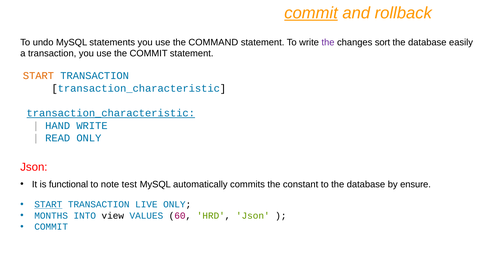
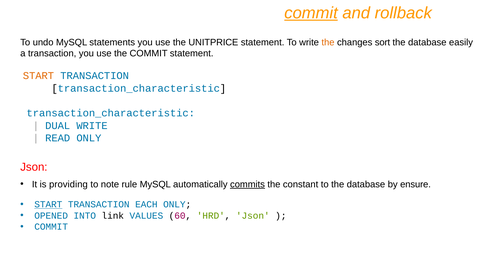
COMMAND: COMMAND -> UNITPRICE
the at (328, 42) colour: purple -> orange
transaction_characteristic at (111, 113) underline: present -> none
HAND: HAND -> DUAL
functional: functional -> providing
test: test -> rule
commits underline: none -> present
LIVE: LIVE -> EACH
MONTHS: MONTHS -> OPENED
view: view -> link
